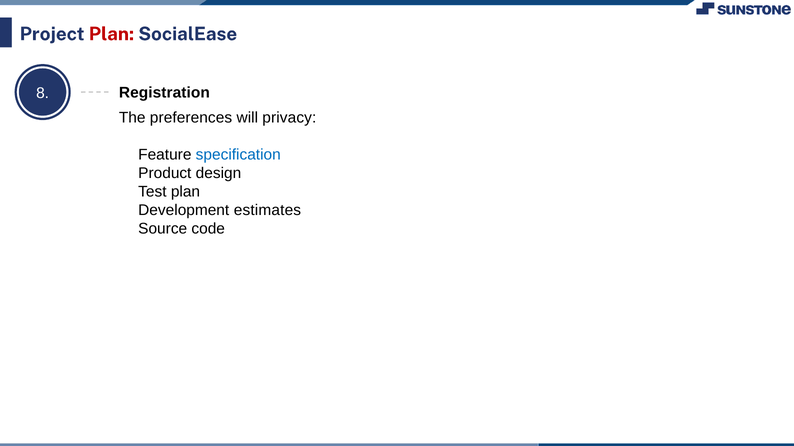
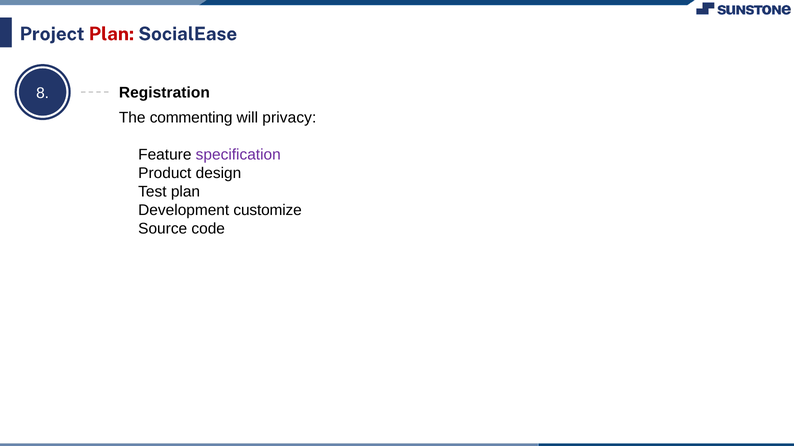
preferences: preferences -> commenting
specification colour: blue -> purple
estimates: estimates -> customize
